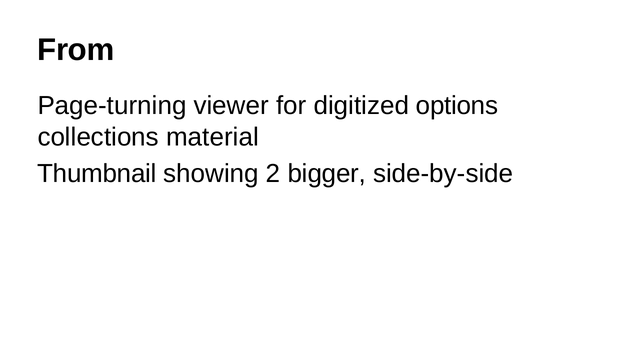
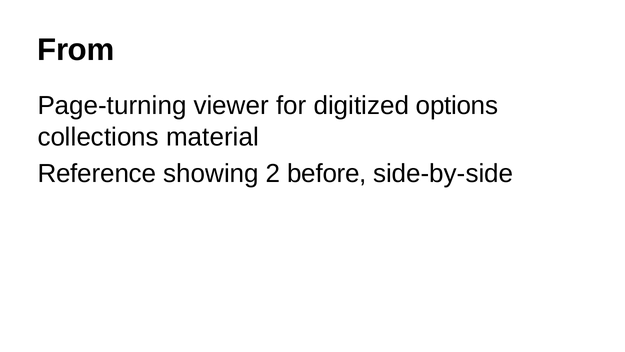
Thumbnail: Thumbnail -> Reference
bigger: bigger -> before
